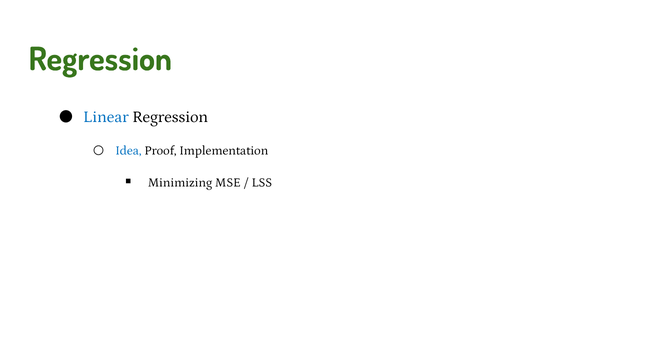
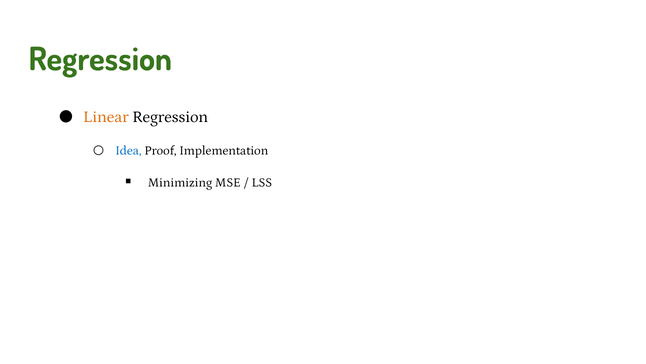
Linear colour: blue -> orange
